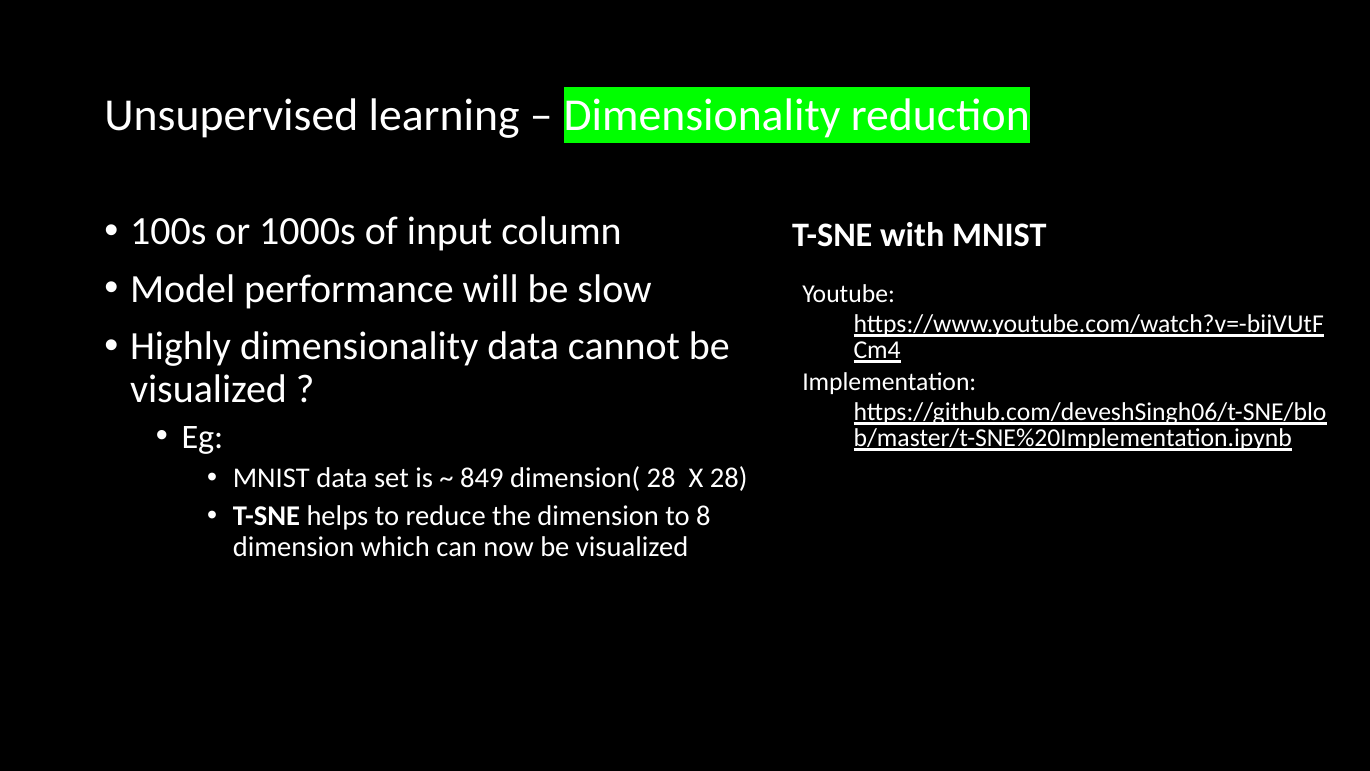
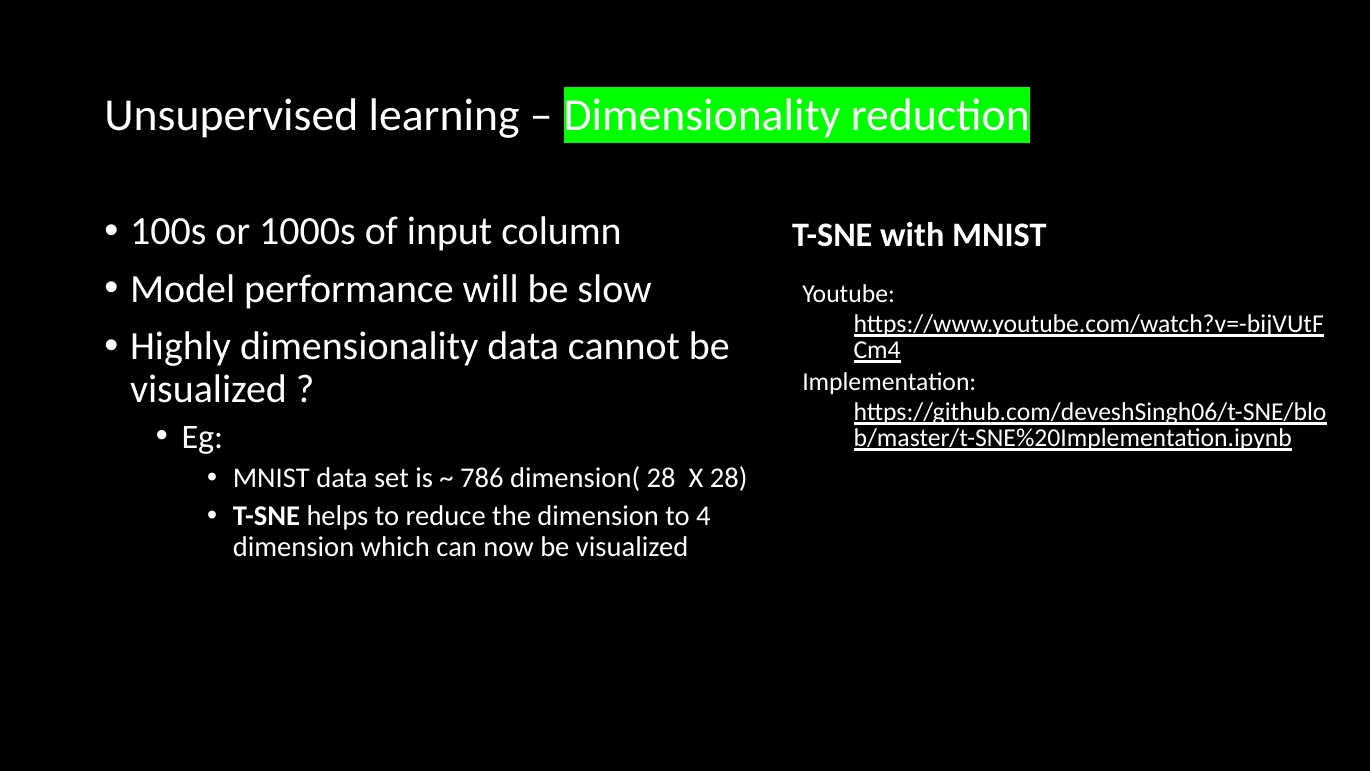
849: 849 -> 786
8: 8 -> 4
